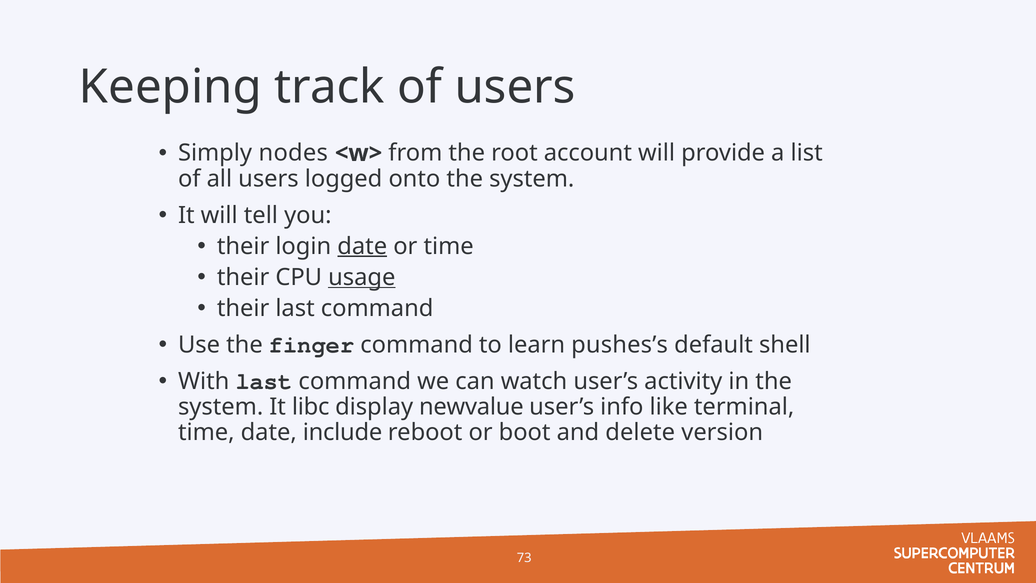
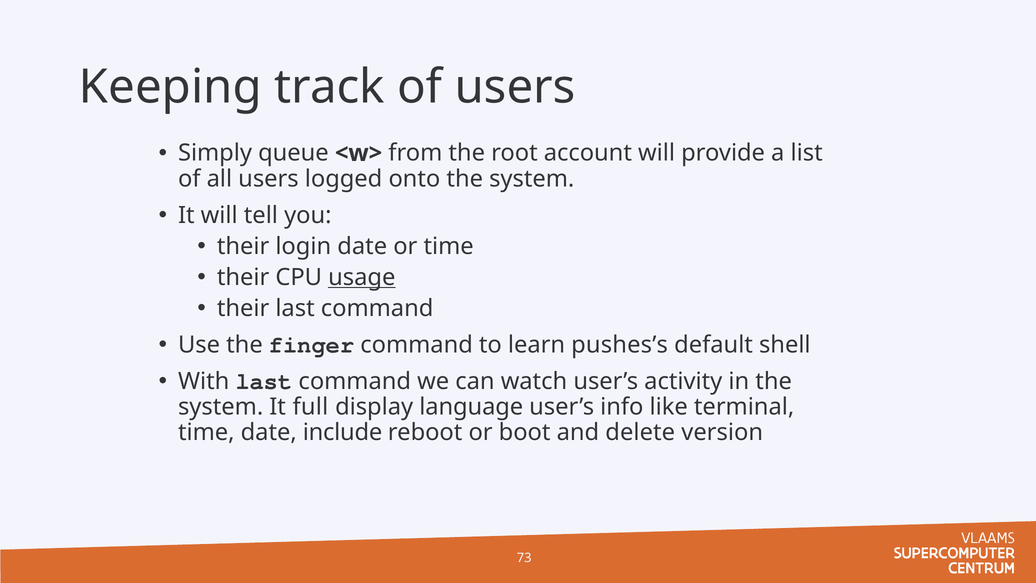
nodes: nodes -> queue
date at (362, 246) underline: present -> none
libc: libc -> full
newvalue: newvalue -> language
